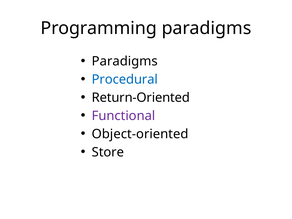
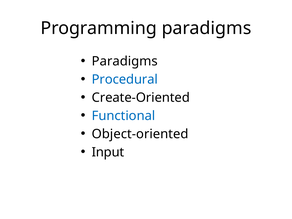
Return-Oriented: Return-Oriented -> Create-Oriented
Functional colour: purple -> blue
Store: Store -> Input
